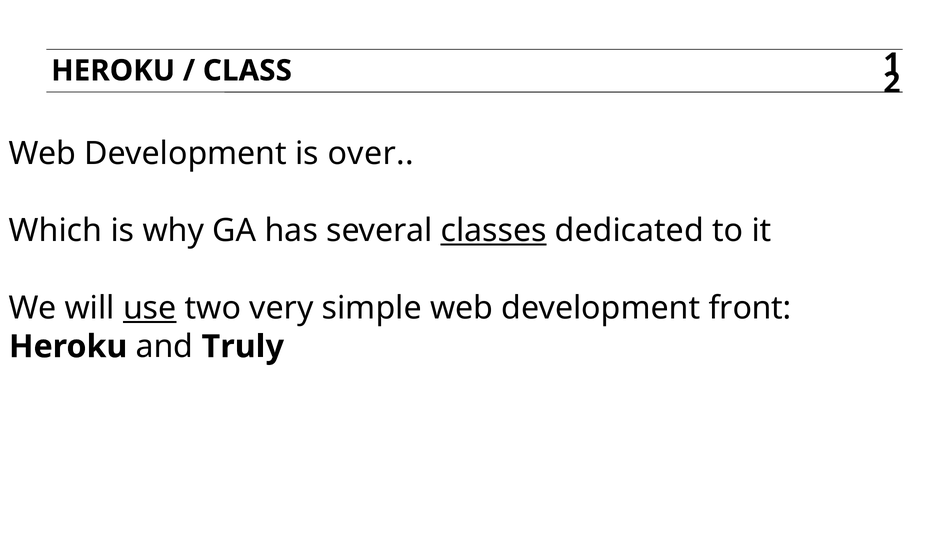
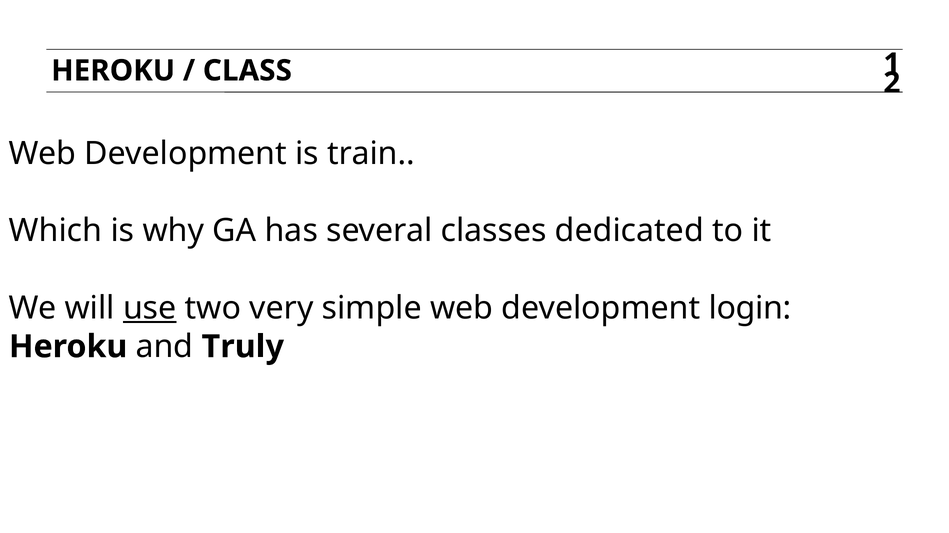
over: over -> train
classes underline: present -> none
front: front -> login
